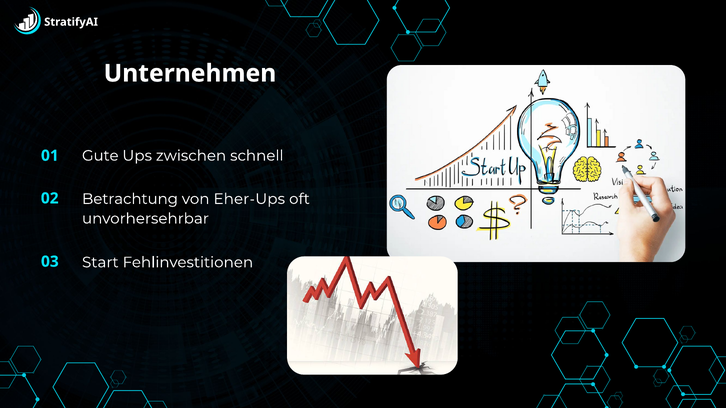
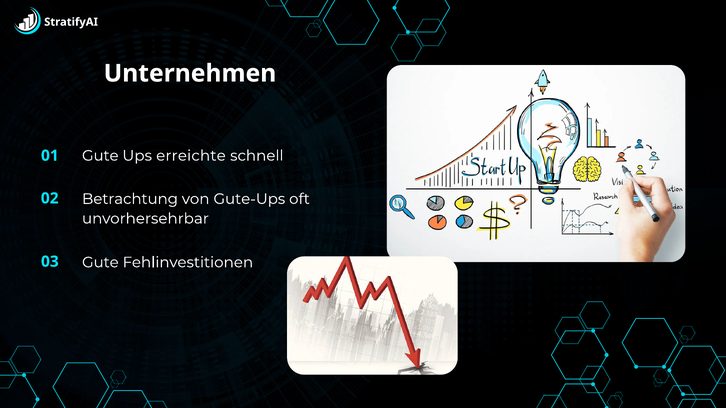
zwischen: zwischen -> erreichte
Eher-Ups: Eher-Ups -> Gute-Ups
03 Start: Start -> Gute
